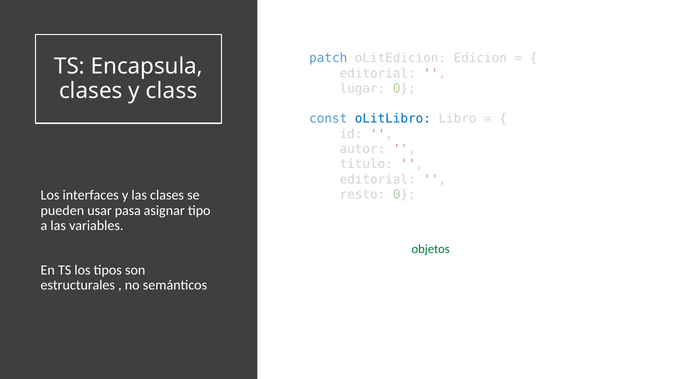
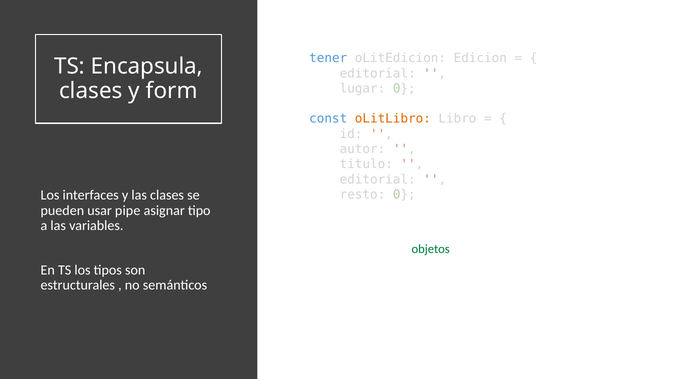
patch: patch -> tener
class: class -> form
oLitLibro colour: blue -> orange
pasa: pasa -> pipe
